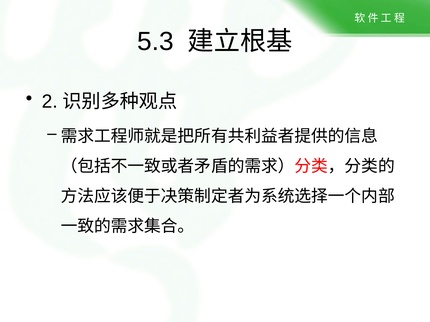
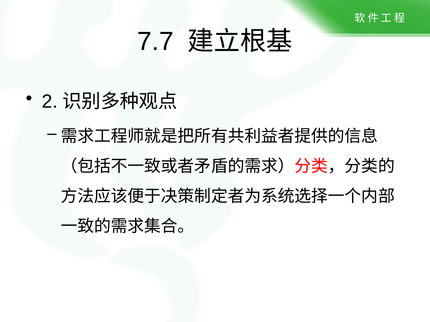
5.3: 5.3 -> 7.7
